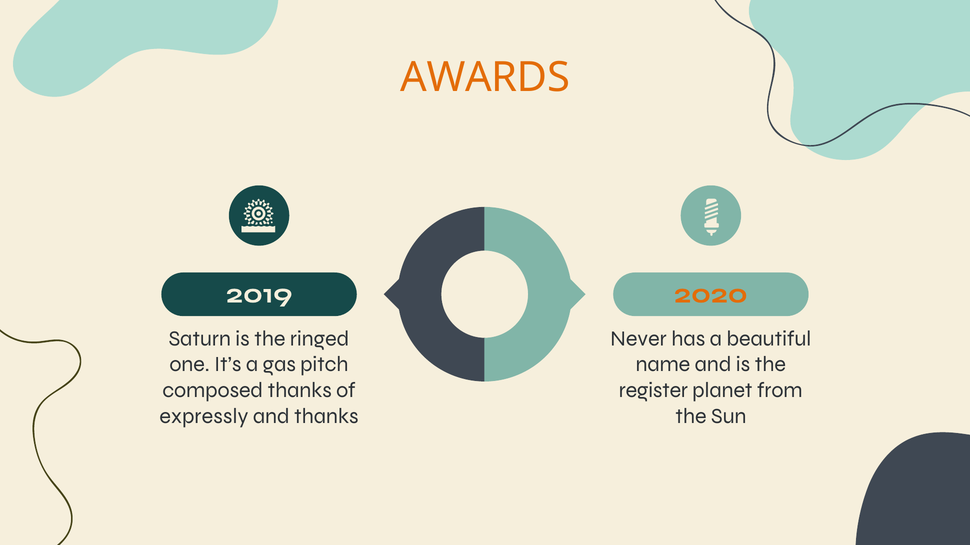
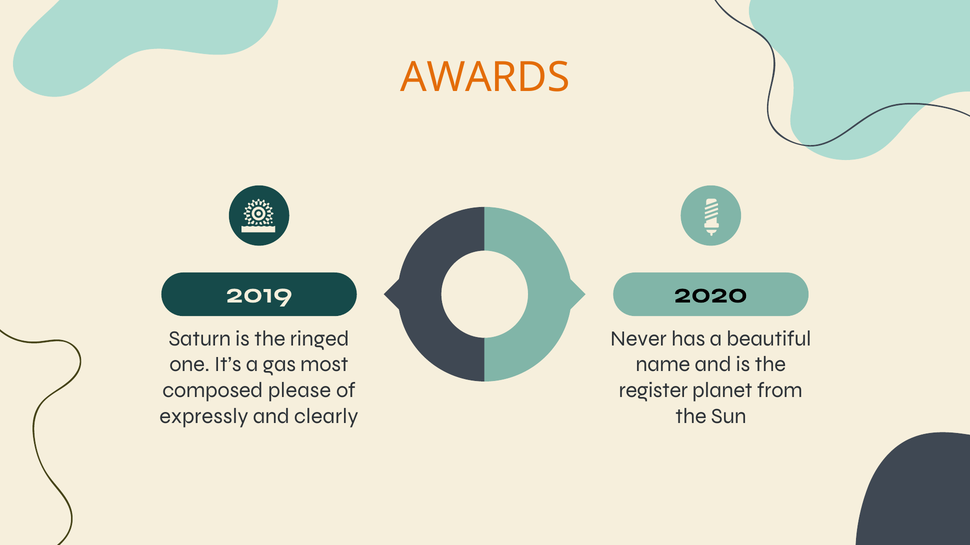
2020 colour: orange -> black
pitch: pitch -> most
composed thanks: thanks -> please
and thanks: thanks -> clearly
